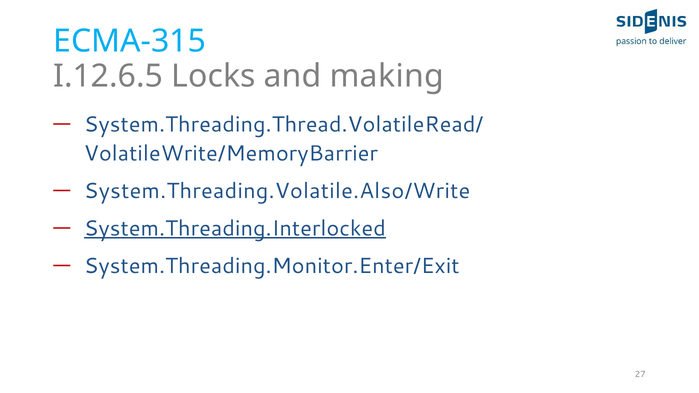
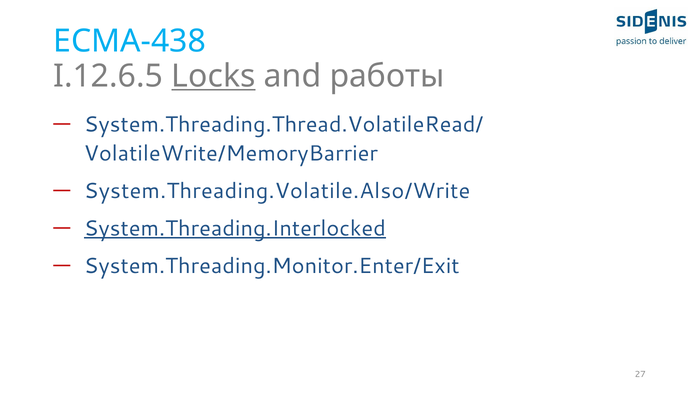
ECMA-315: ECMA-315 -> ECMA-438
Locks underline: none -> present
making: making -> работы
